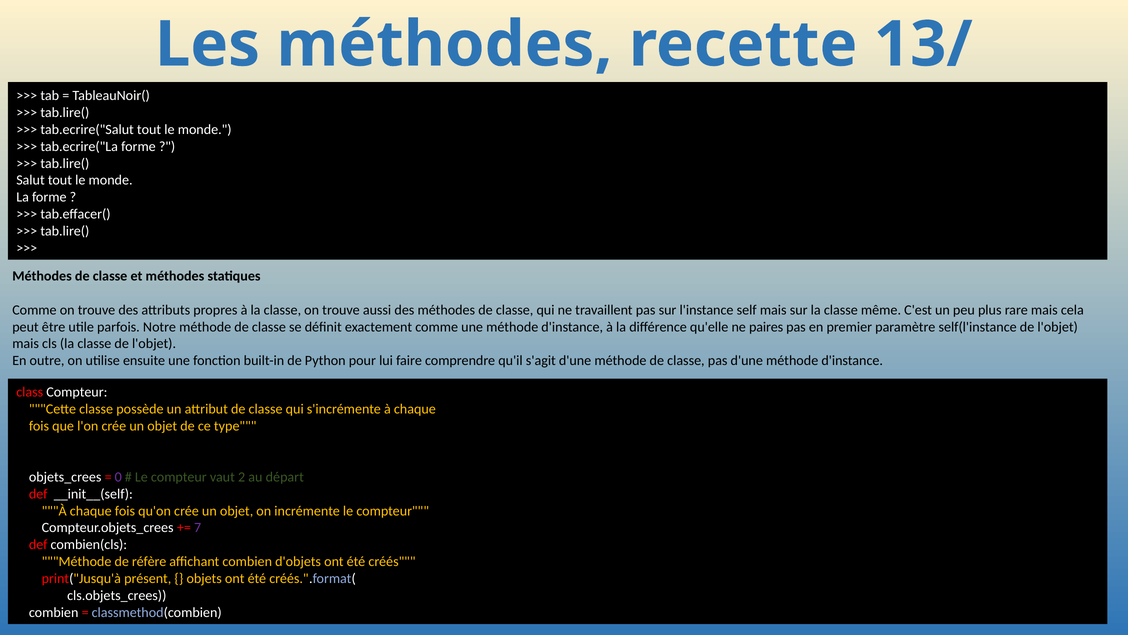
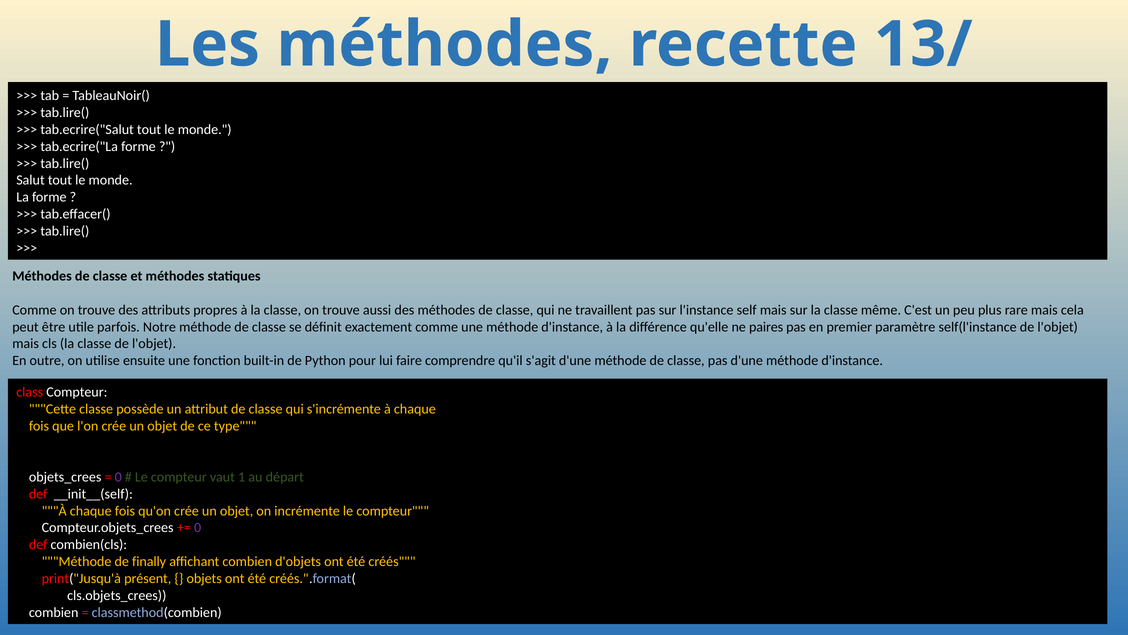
2: 2 -> 1
7 at (198, 527): 7 -> 0
réfère: réfère -> finally
